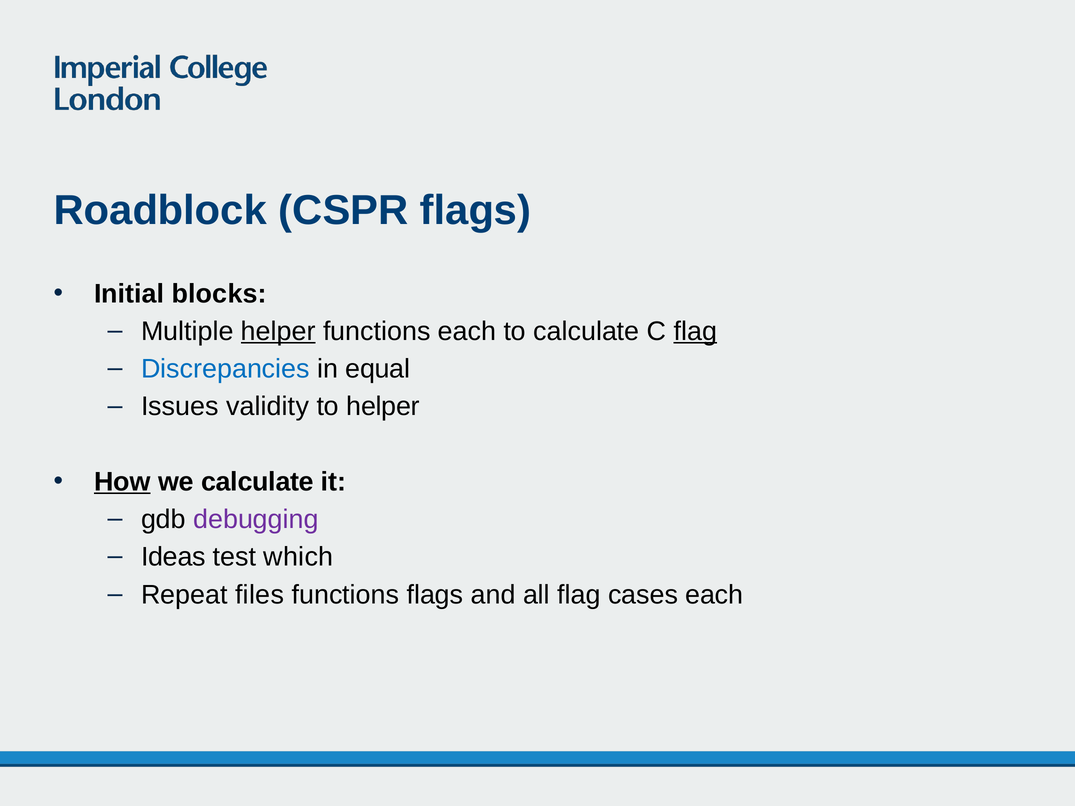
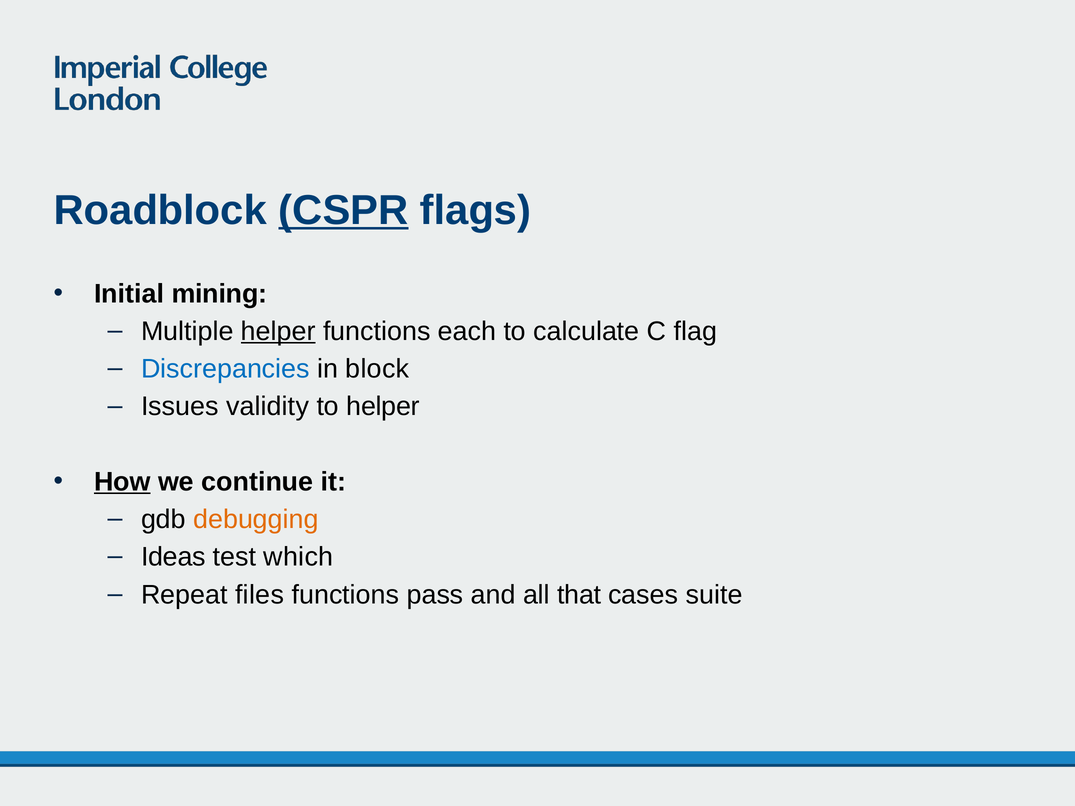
CSPR underline: none -> present
blocks: blocks -> mining
flag at (695, 331) underline: present -> none
equal: equal -> block
we calculate: calculate -> continue
debugging colour: purple -> orange
functions flags: flags -> pass
all flag: flag -> that
cases each: each -> suite
